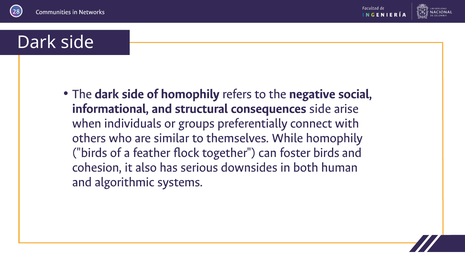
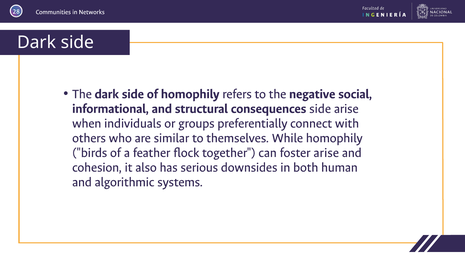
foster birds: birds -> arise
